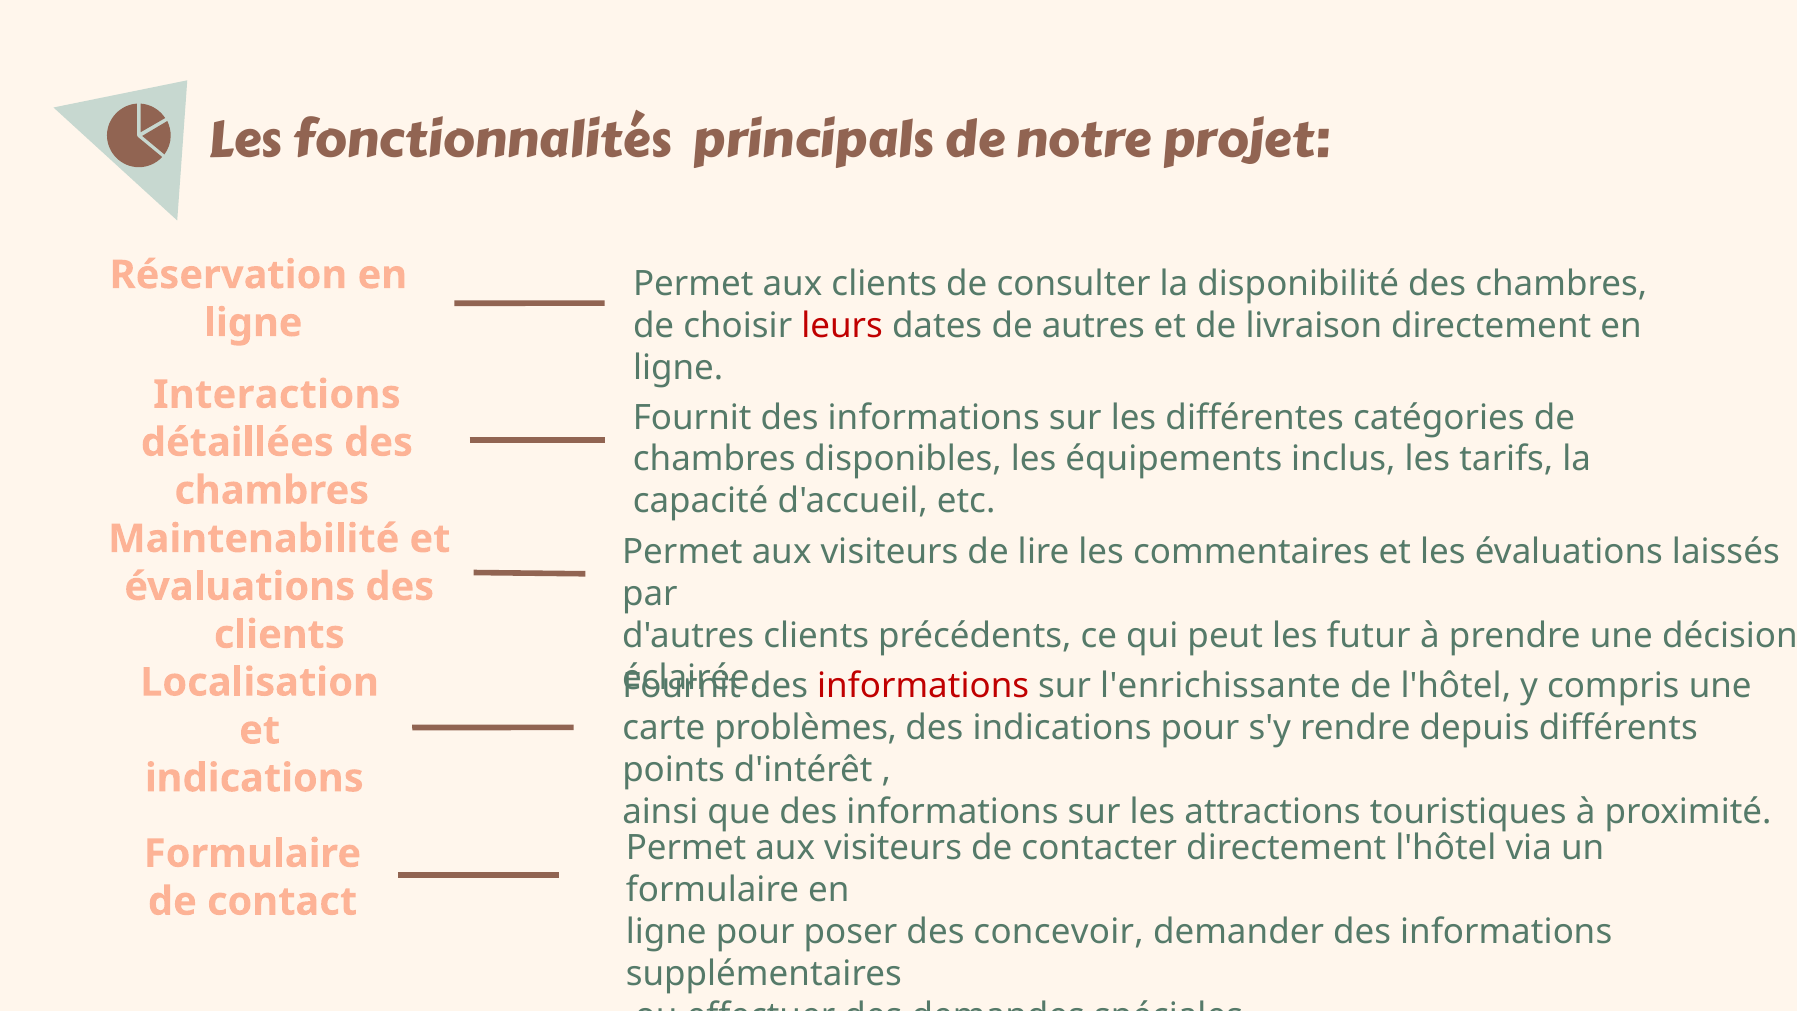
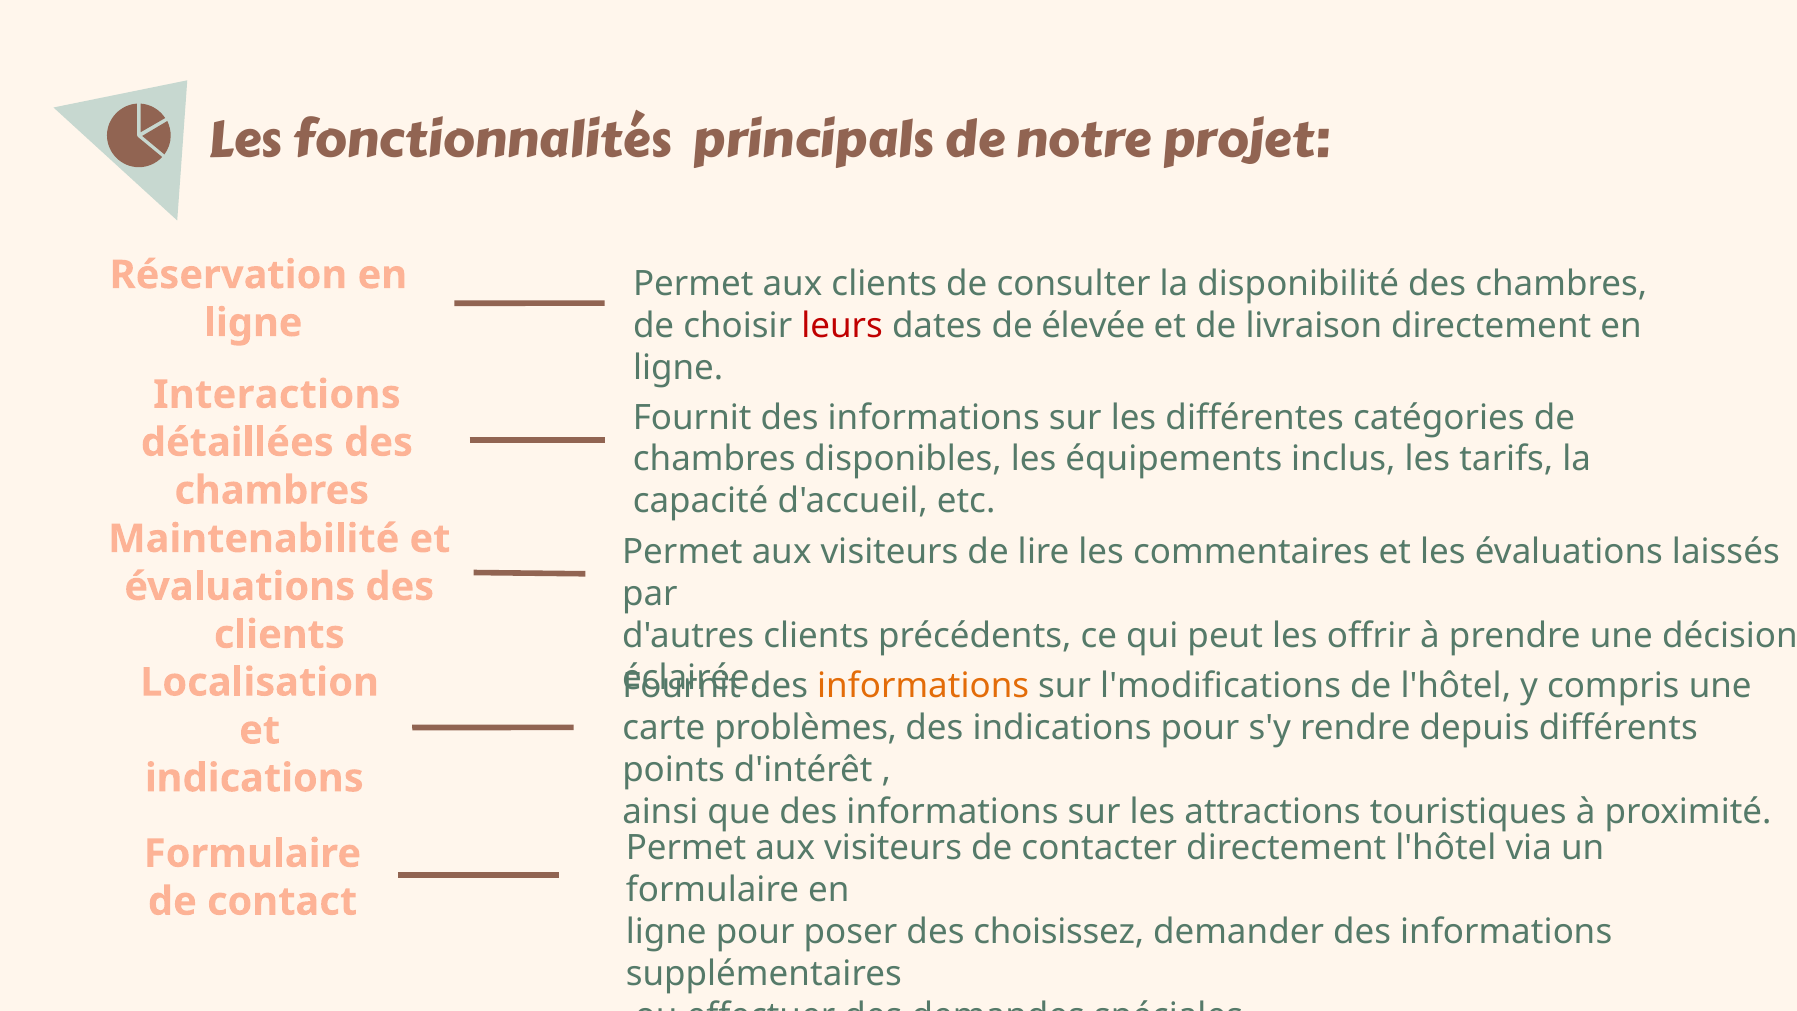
autres: autres -> élevée
futur: futur -> offrir
informations at (923, 686) colour: red -> orange
l'enrichissante: l'enrichissante -> l'modifications
concevoir: concevoir -> choisissez
